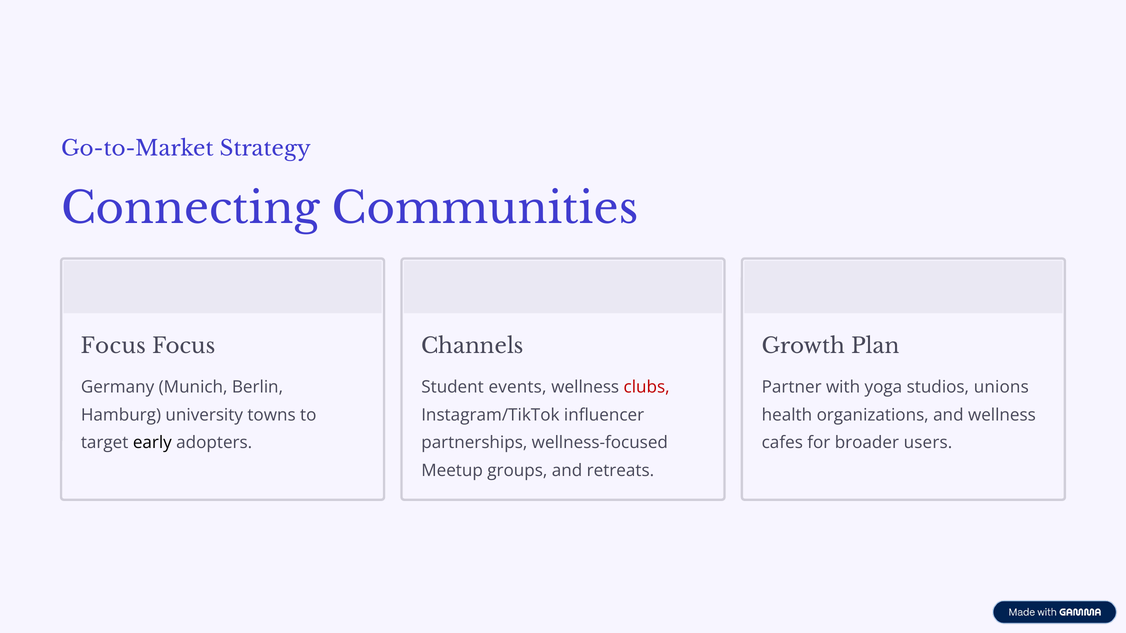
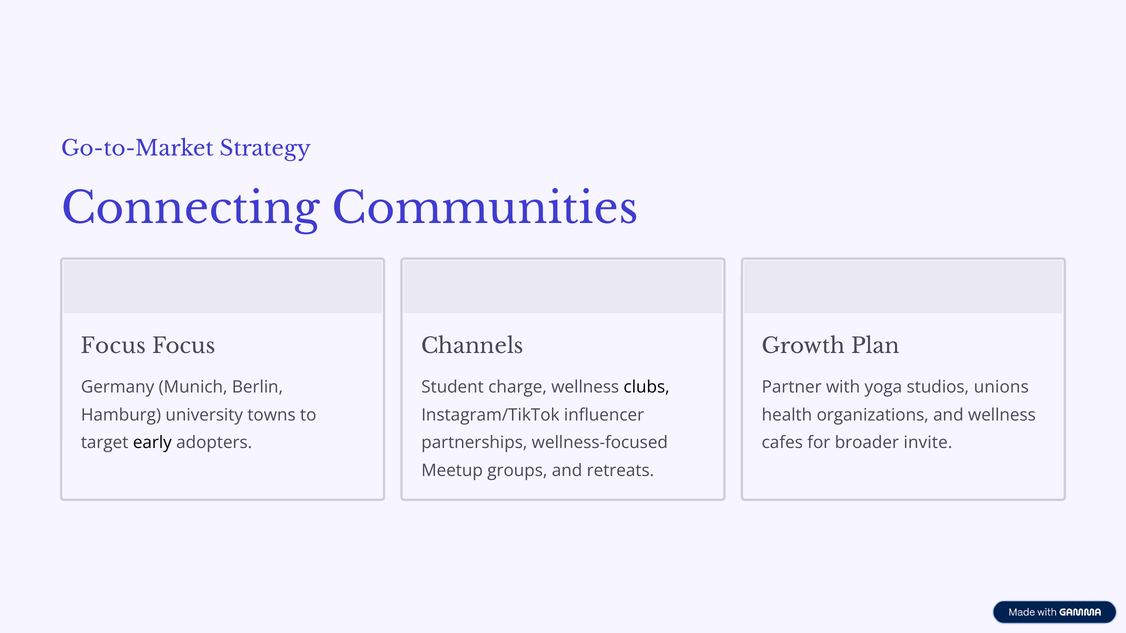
events: events -> charge
clubs colour: red -> black
users: users -> invite
